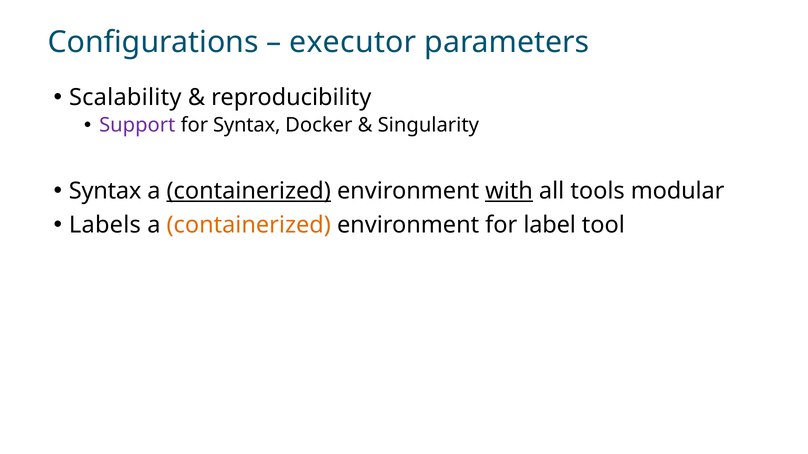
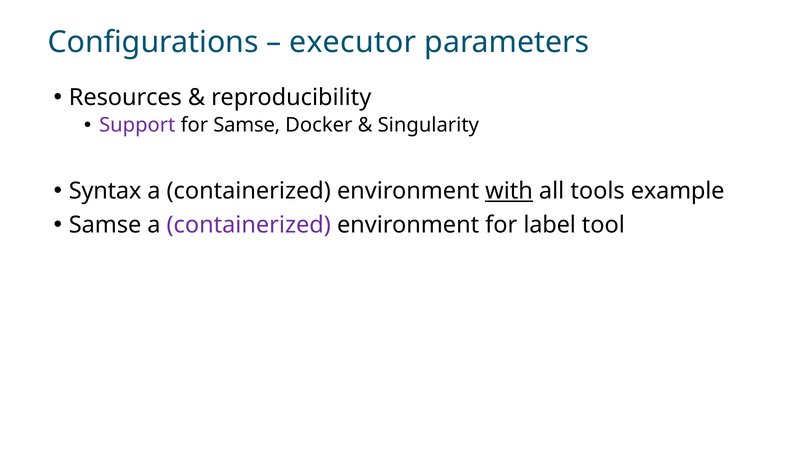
Scalability: Scalability -> Resources
for Syntax: Syntax -> Samse
containerized at (249, 191) underline: present -> none
modular: modular -> example
Labels at (105, 225): Labels -> Samse
containerized at (249, 225) colour: orange -> purple
